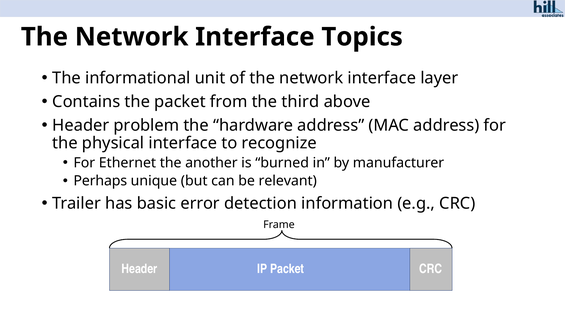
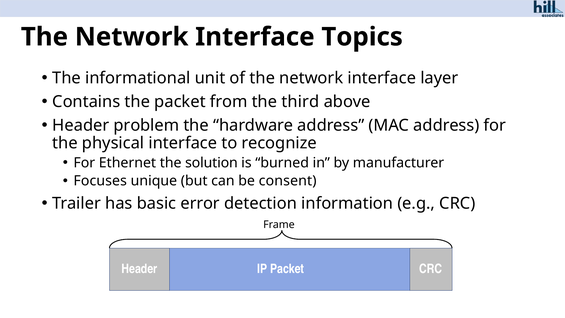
another: another -> solution
Perhaps: Perhaps -> Focuses
relevant: relevant -> consent
